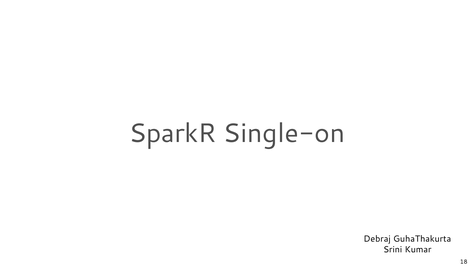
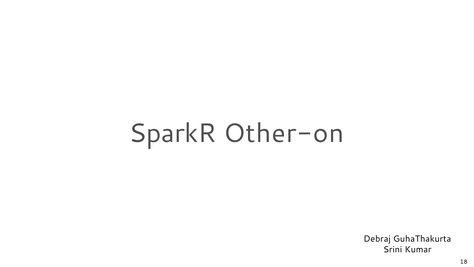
Single-on: Single-on -> Other-on
